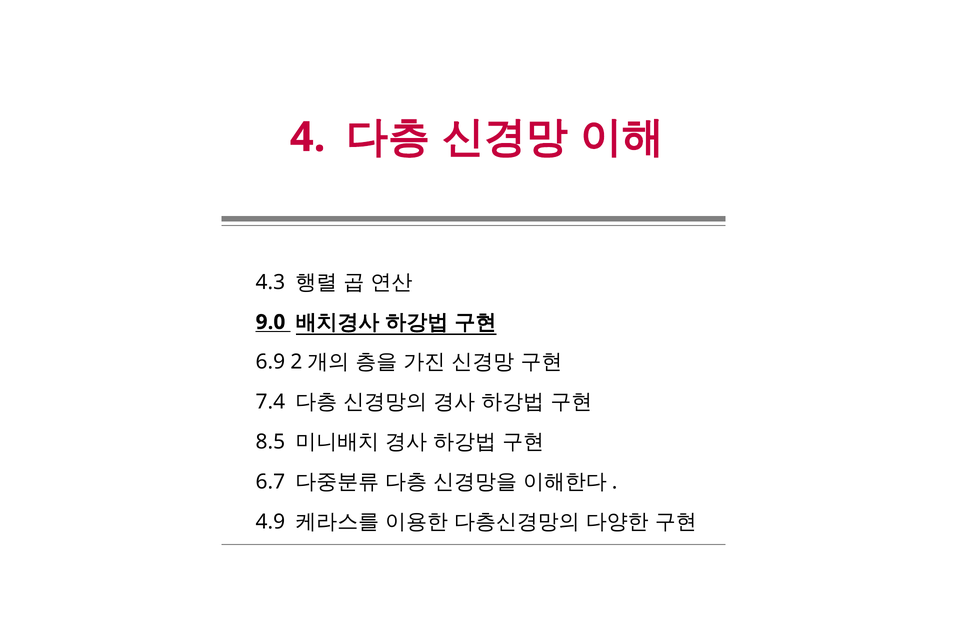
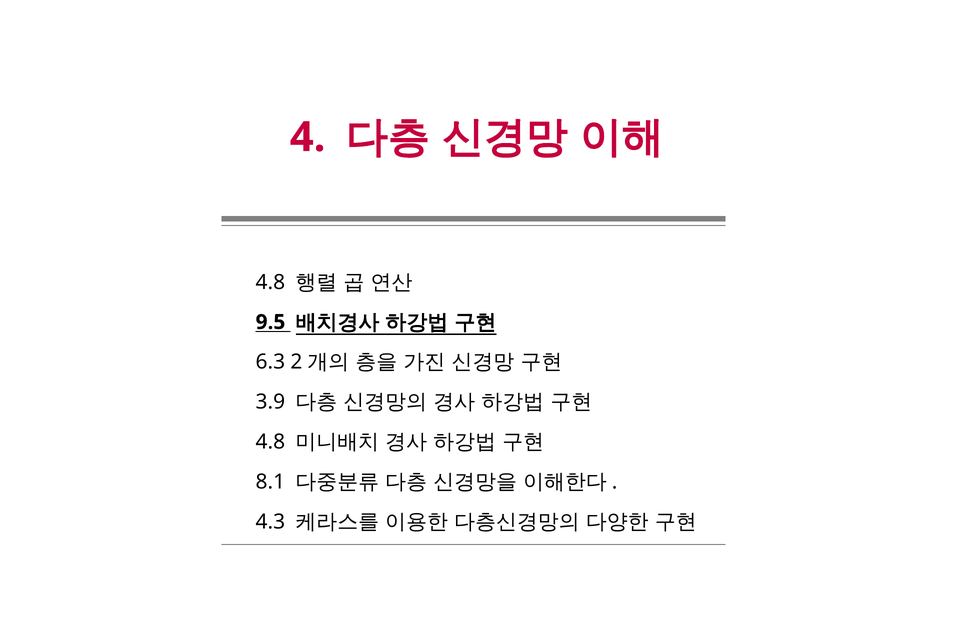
4.3 at (270, 282): 4.3 -> 4.8
9.0: 9.0 -> 9.5
6.9: 6.9 -> 6.3
7.4: 7.4 -> 3.9
8.5 at (270, 442): 8.5 -> 4.8
6.7: 6.7 -> 8.1
4.9: 4.9 -> 4.3
